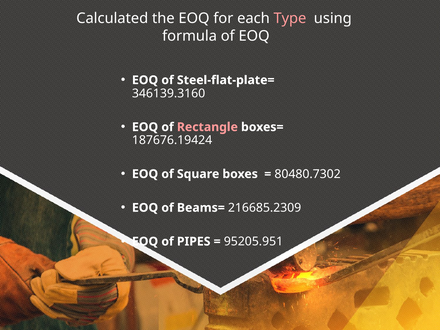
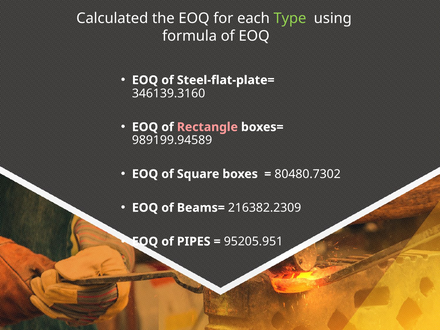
Type colour: pink -> light green
187676.19424: 187676.19424 -> 989199.94589
216685.2309: 216685.2309 -> 216382.2309
